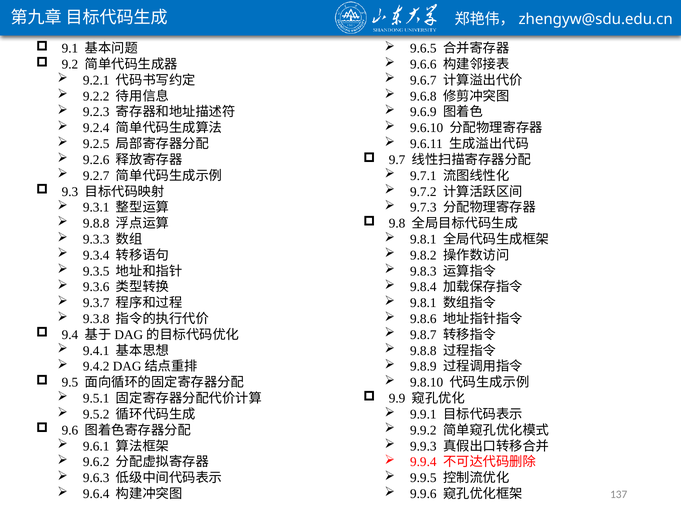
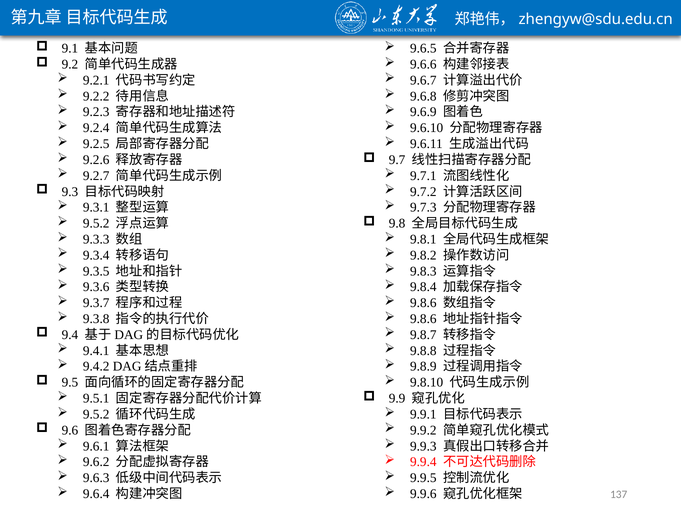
9.8.8 at (96, 223): 9.8.8 -> 9.5.2
9.8.1 at (423, 303): 9.8.1 -> 9.8.6
